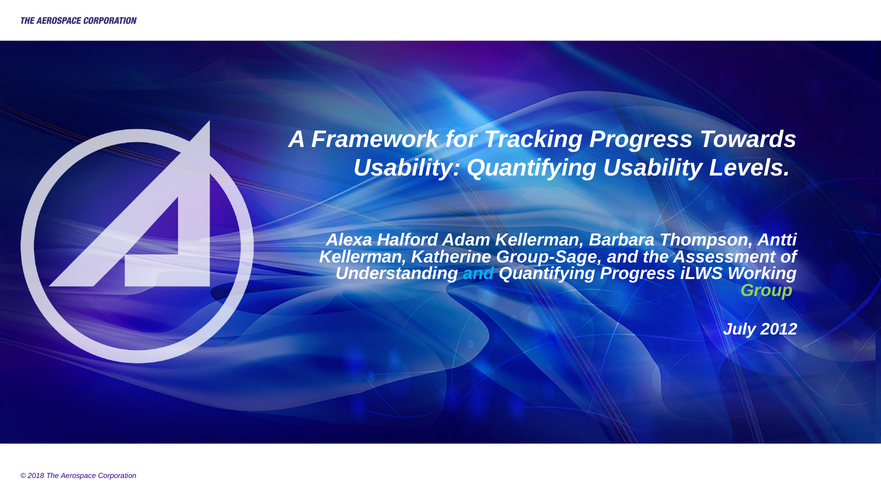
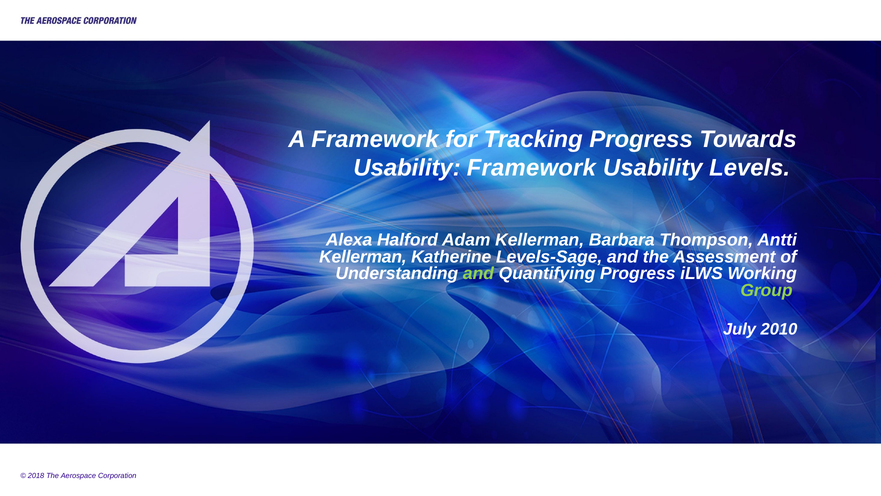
Usability Quantifying: Quantifying -> Framework
Group-Sage: Group-Sage -> Levels-Sage
and at (478, 273) colour: light blue -> light green
2012: 2012 -> 2010
